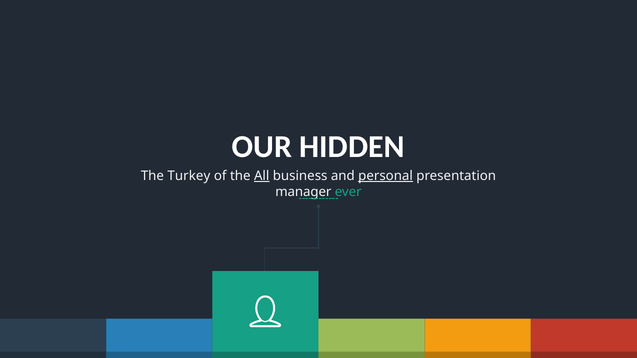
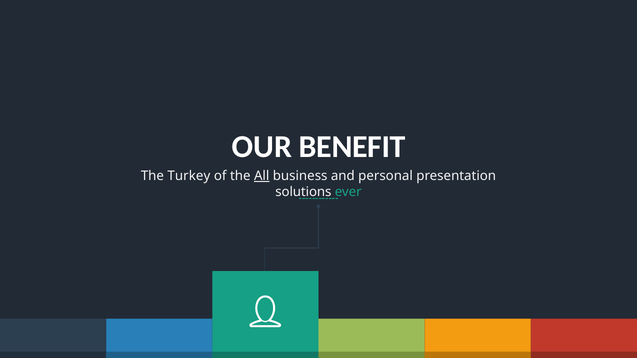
HIDDEN: HIDDEN -> BENEFIT
personal underline: present -> none
manager: manager -> solutions
